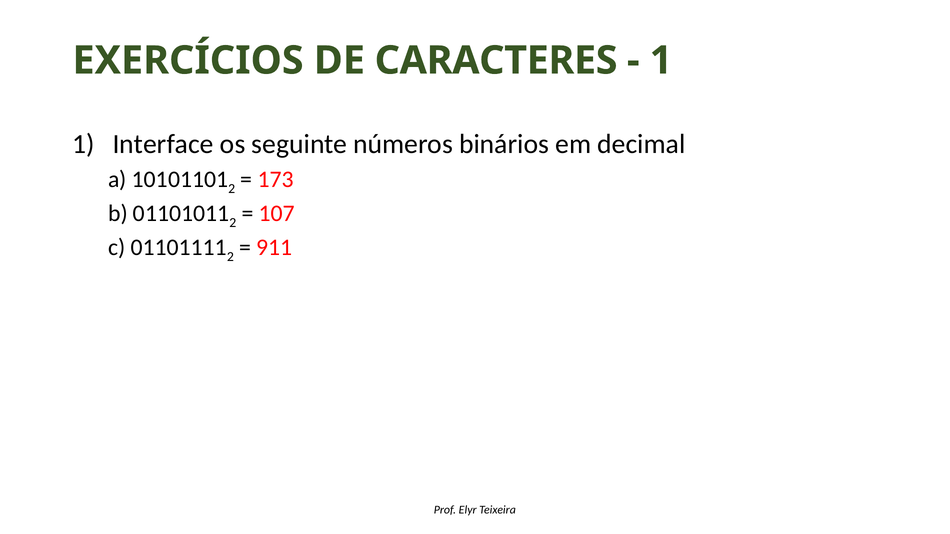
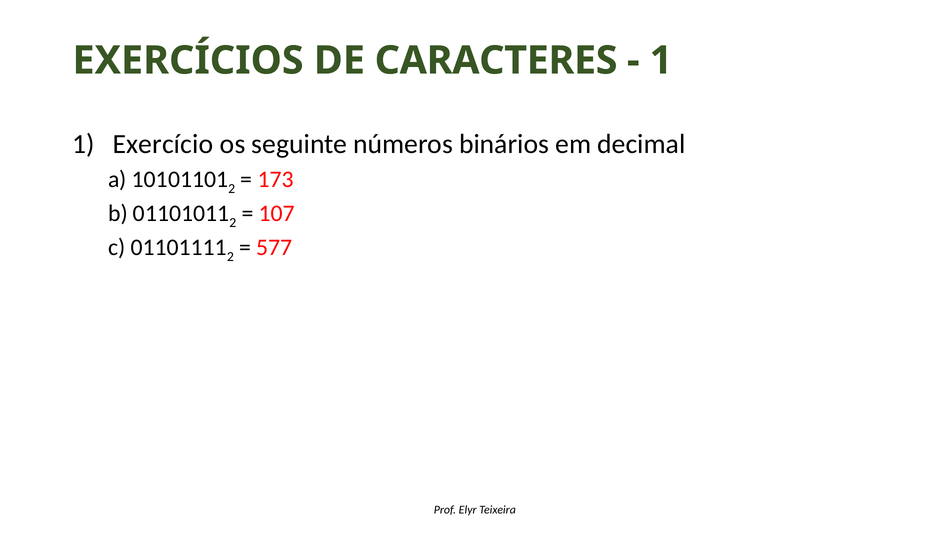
Interface: Interface -> Exercício
911: 911 -> 577
